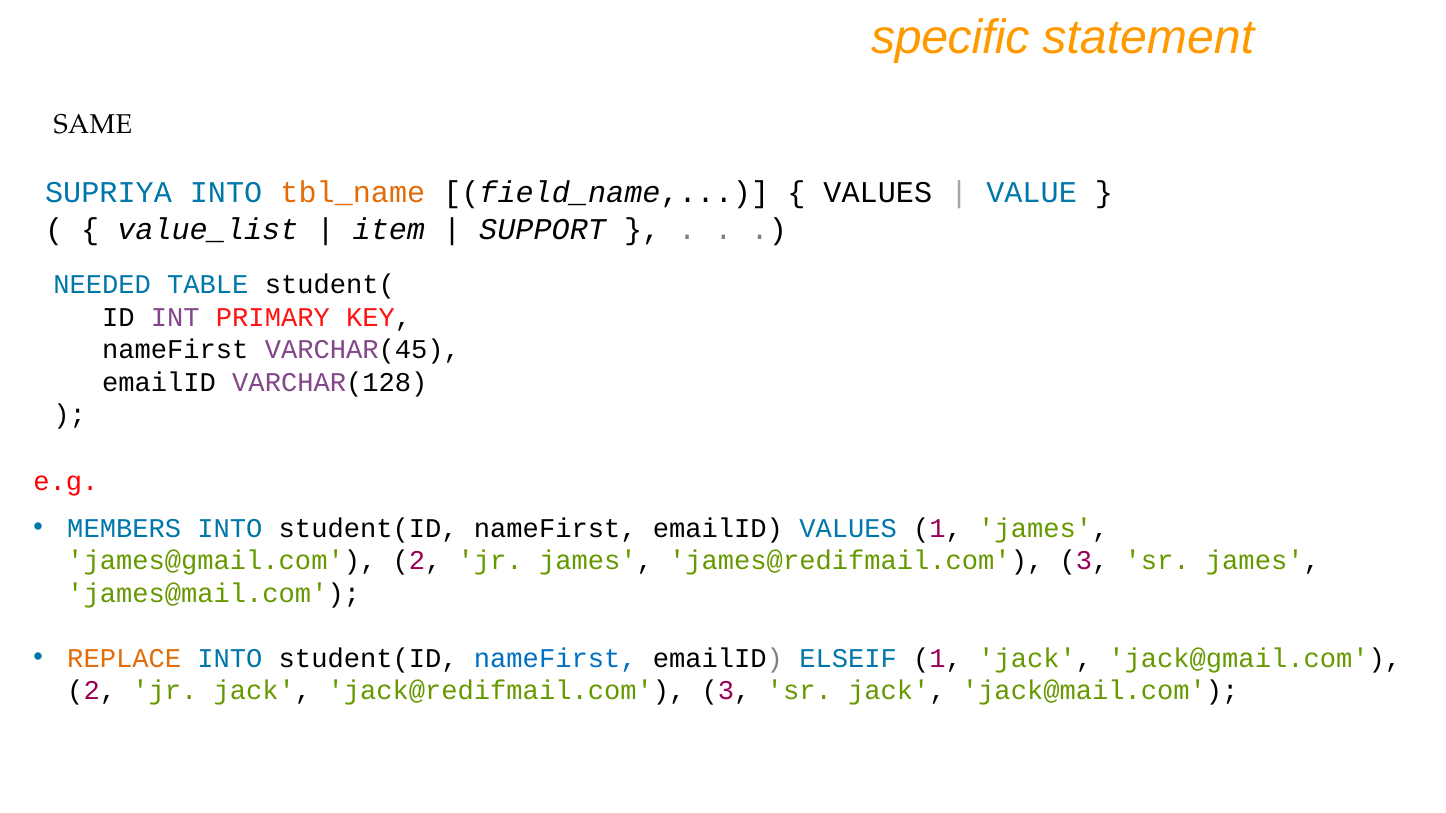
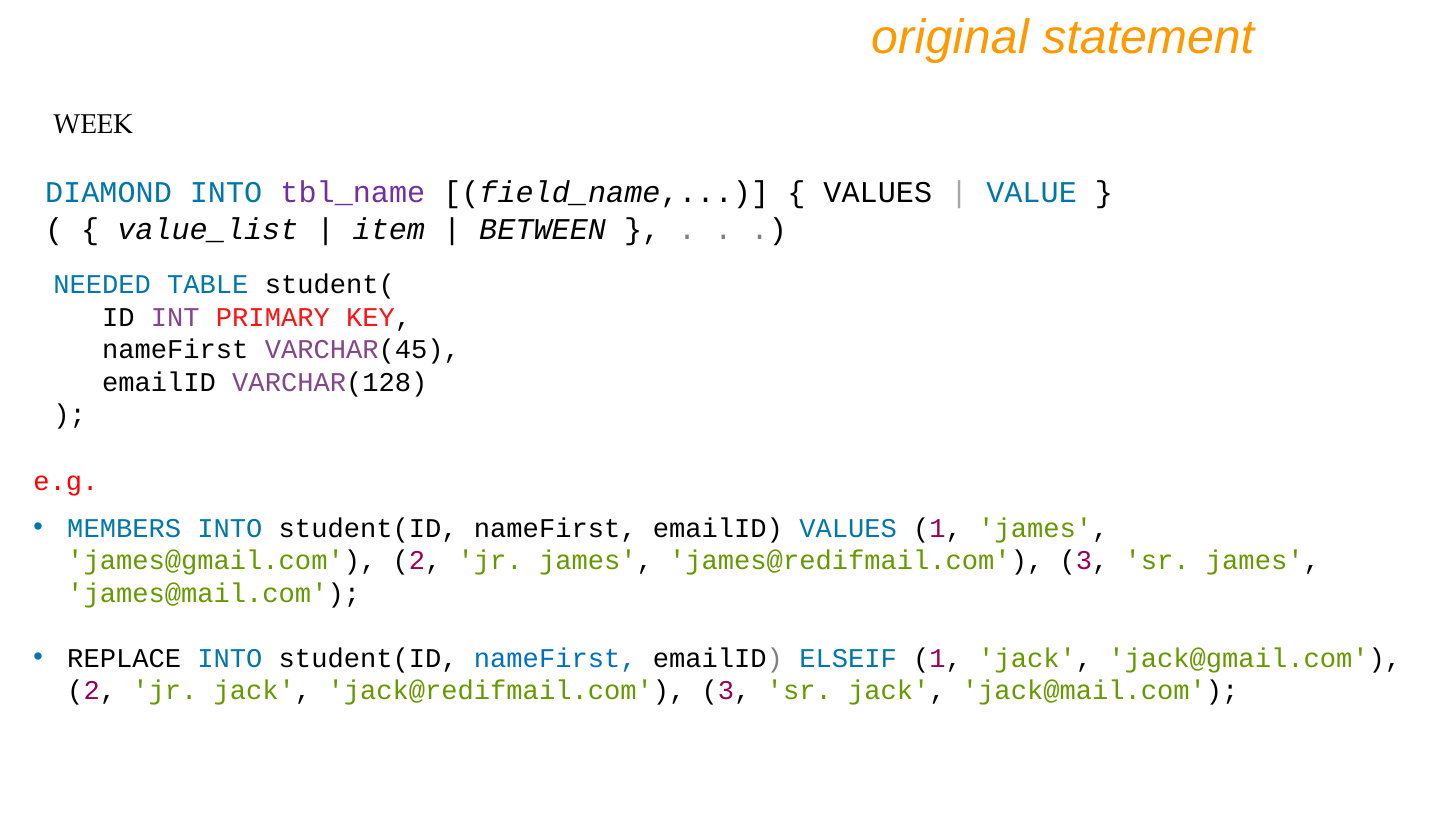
specific: specific -> original
SAME: SAME -> WEEK
SUPRIYA: SUPRIYA -> DIAMOND
tbl_name colour: orange -> purple
SUPPORT: SUPPORT -> BETWEEN
REPLACE colour: orange -> black
